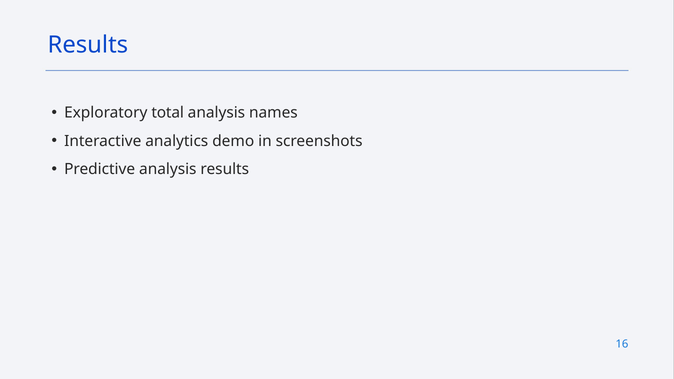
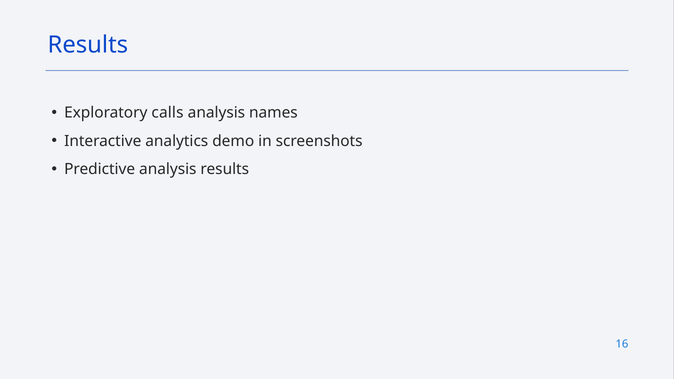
total: total -> calls
